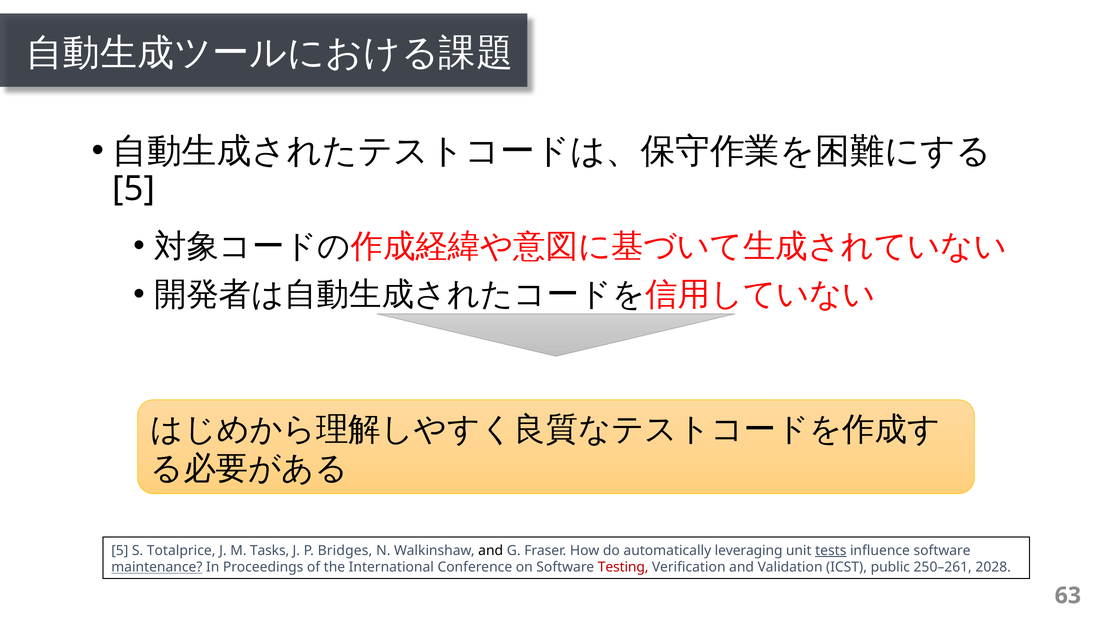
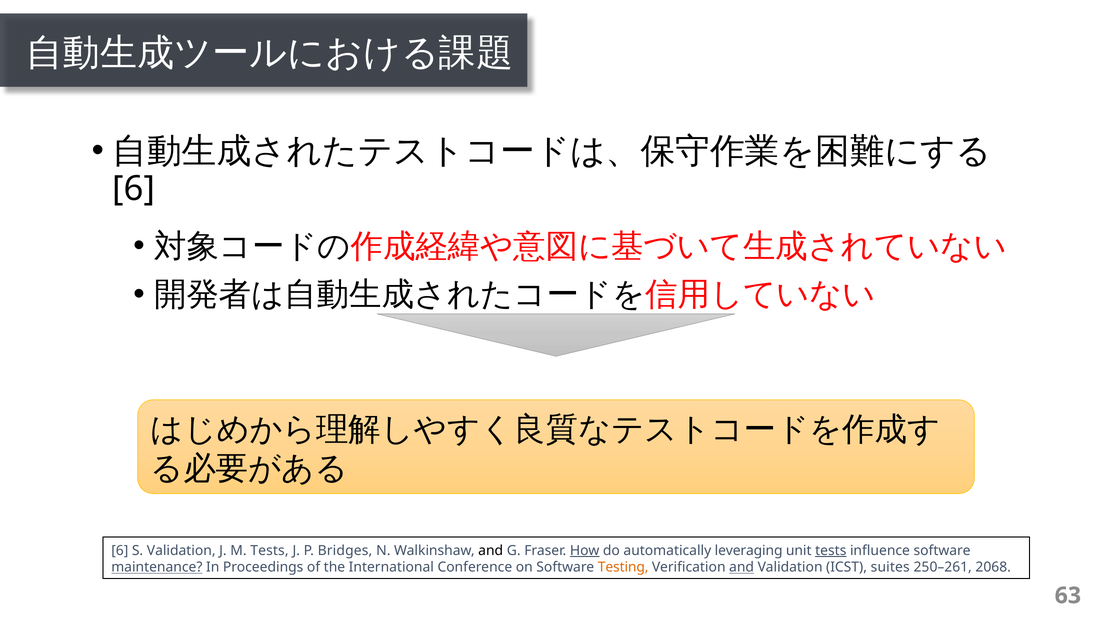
5 at (134, 189): 5 -> 6
5 at (120, 551): 5 -> 6
S Totalprice: Totalprice -> Validation
M Tasks: Tasks -> Tests
How underline: none -> present
Testing colour: red -> orange
and at (742, 568) underline: none -> present
public: public -> suites
2028: 2028 -> 2068
